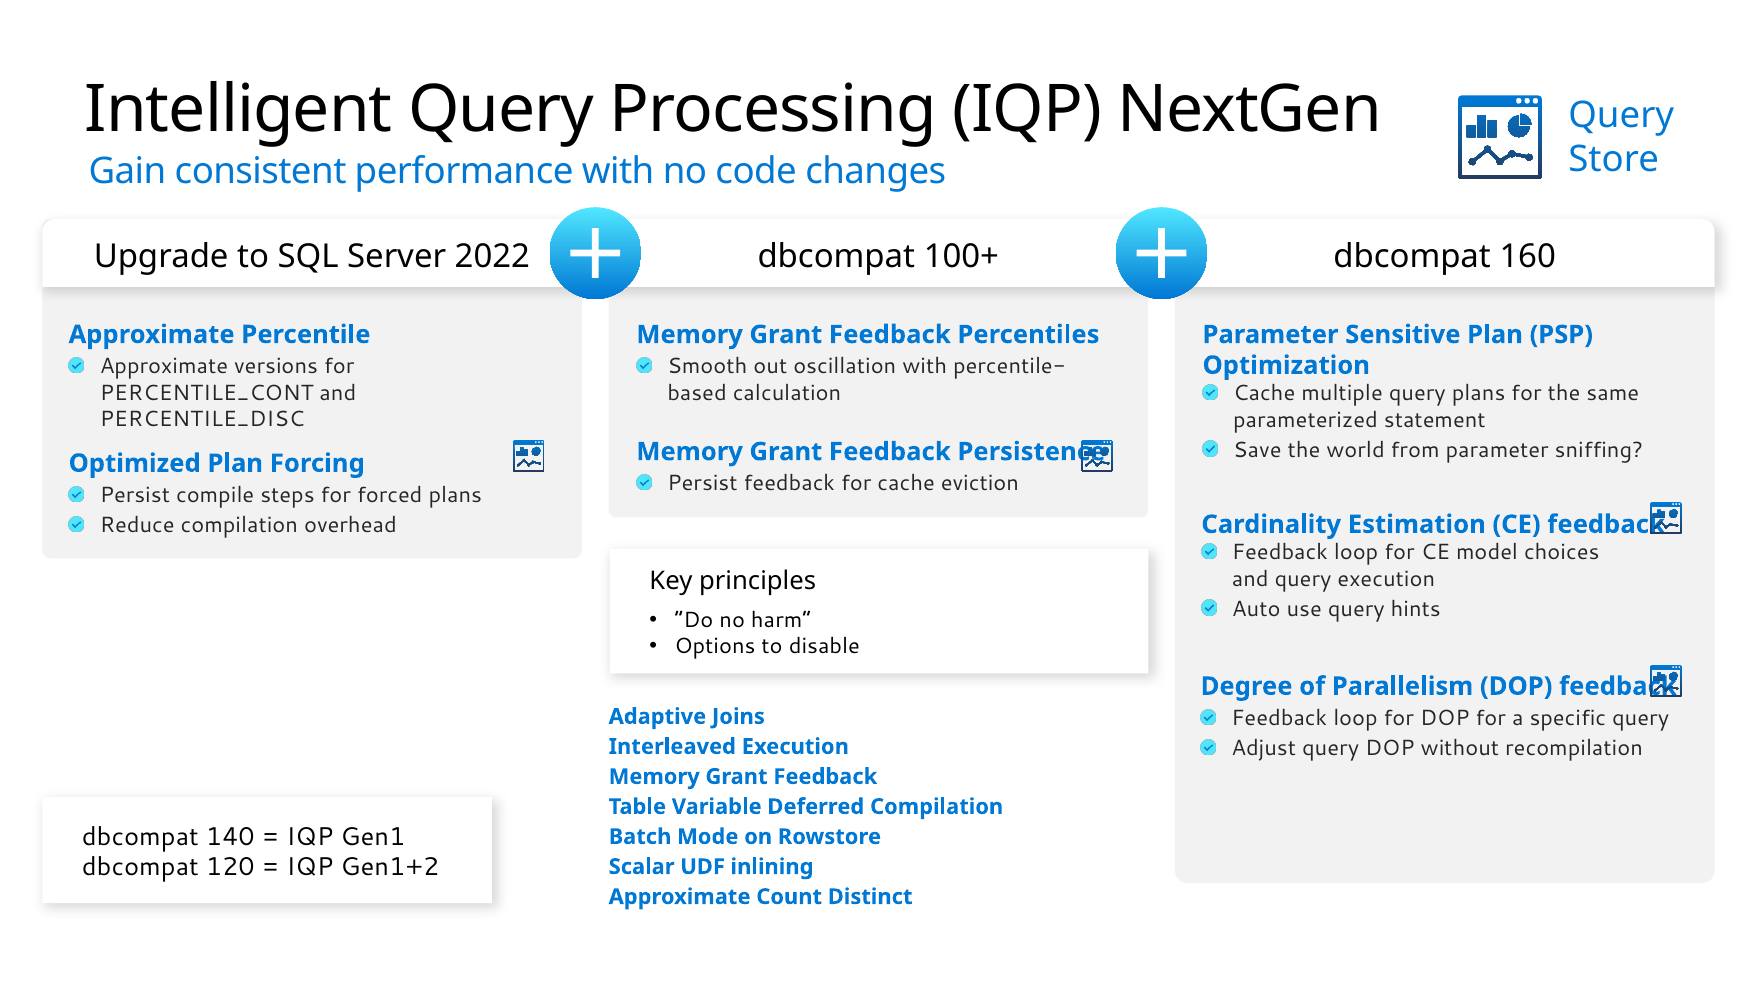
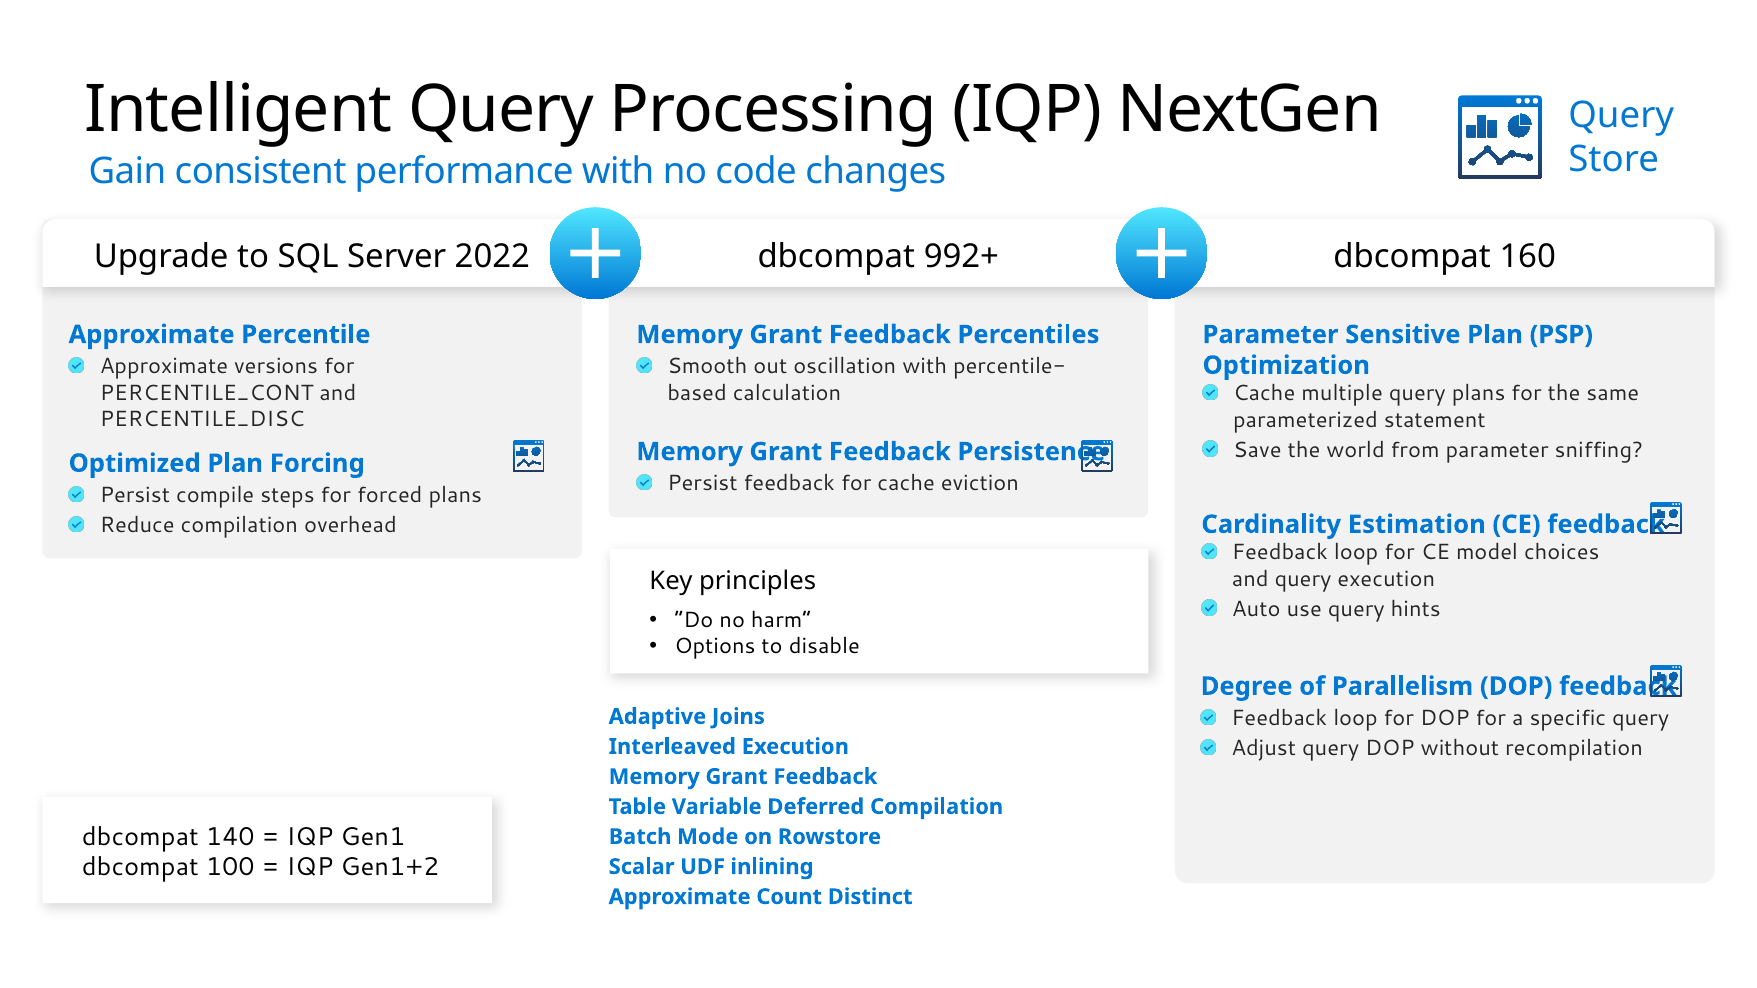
100+: 100+ -> 992+
120: 120 -> 100
